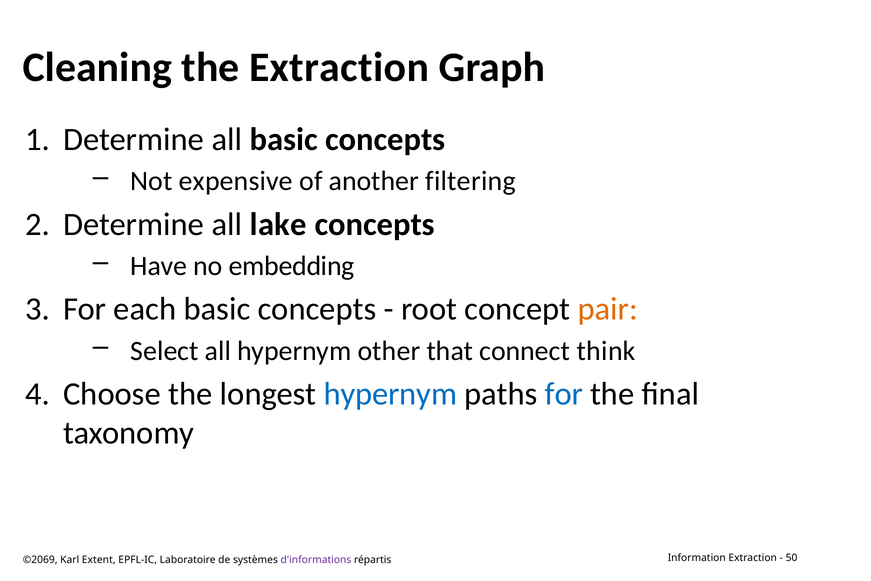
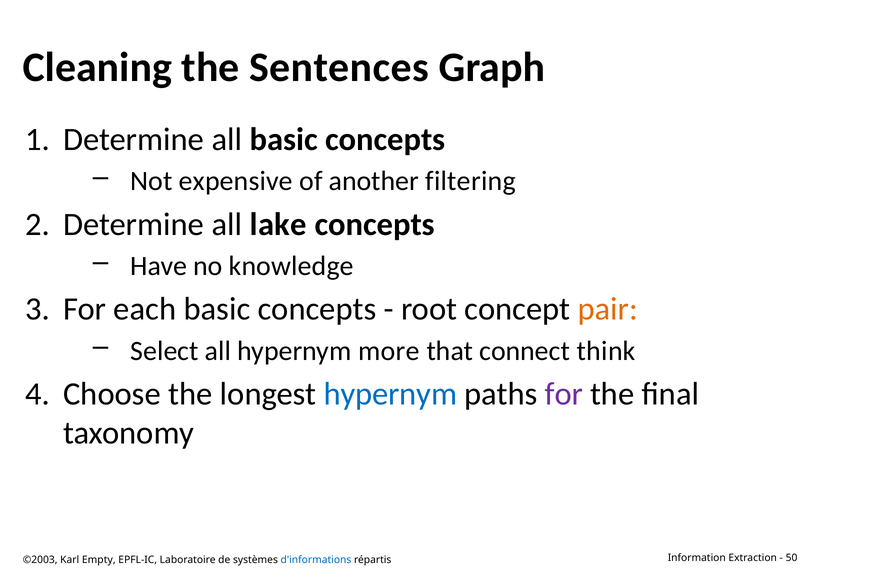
the Extraction: Extraction -> Sentences
embedding: embedding -> knowledge
other: other -> more
for at (564, 394) colour: blue -> purple
©2069: ©2069 -> ©2003
Extent: Extent -> Empty
d'informations colour: purple -> blue
